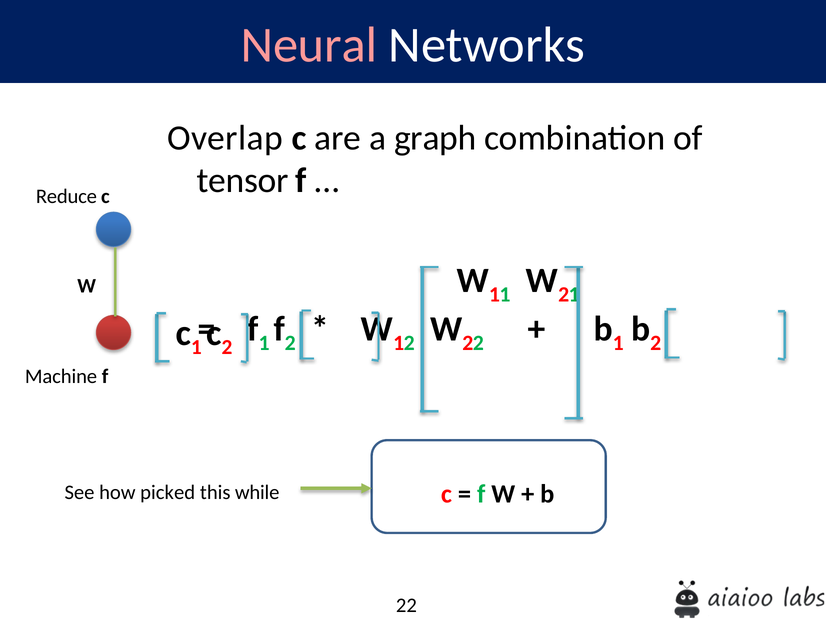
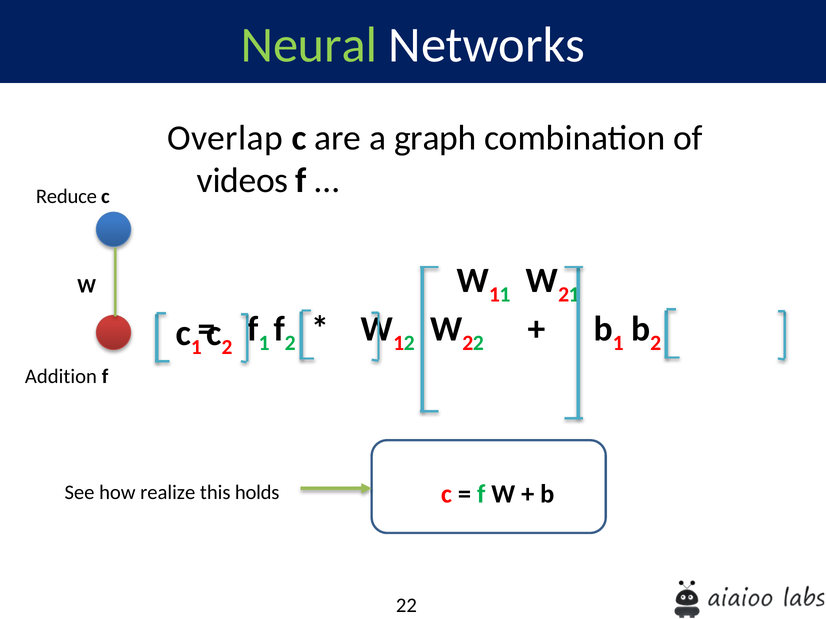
Neural colour: pink -> light green
tensor: tensor -> videos
Machine: Machine -> Addition
picked: picked -> realize
while: while -> holds
